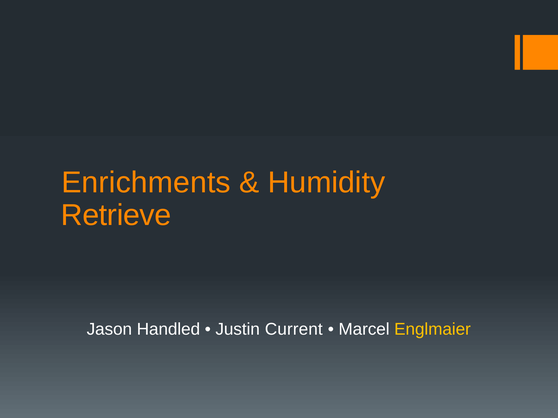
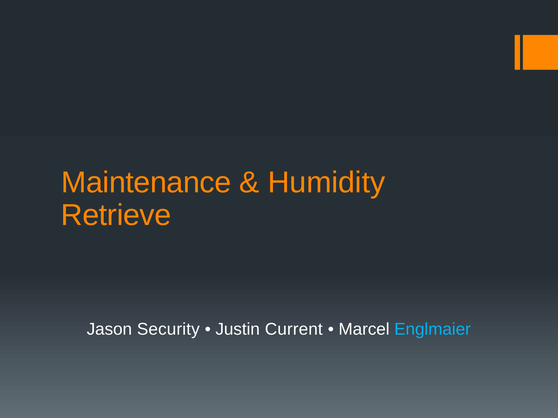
Enrichments: Enrichments -> Maintenance
Handled: Handled -> Security
Englmaier colour: yellow -> light blue
